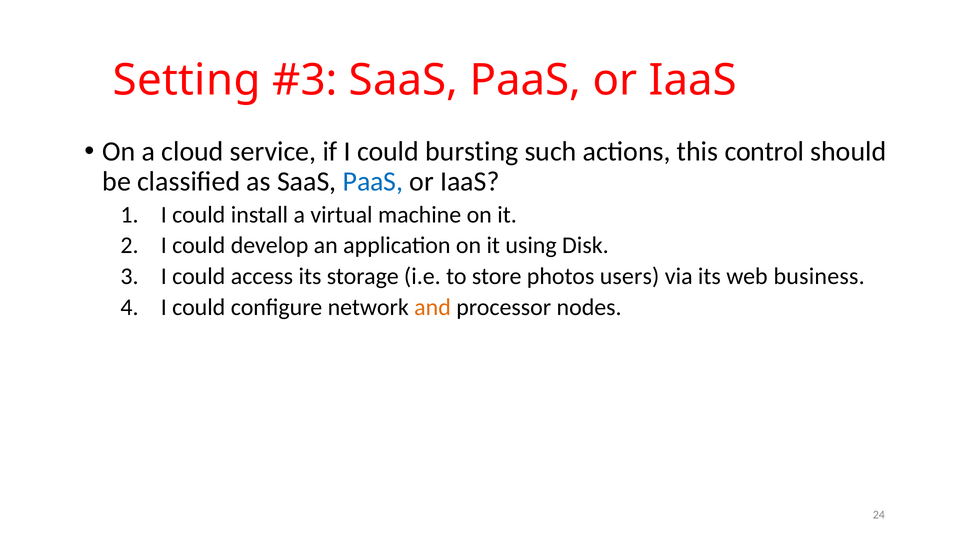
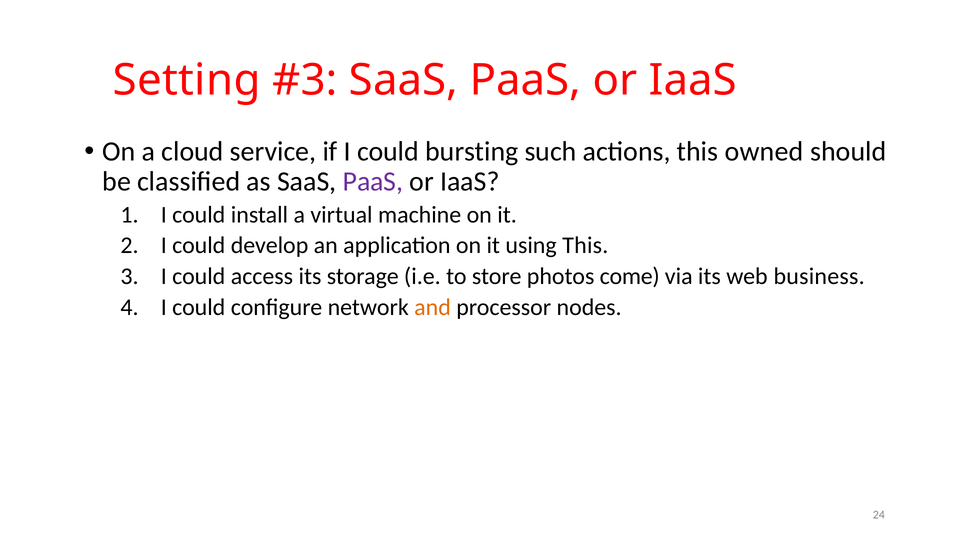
control: control -> owned
PaaS at (373, 182) colour: blue -> purple
using Disk: Disk -> This
users: users -> come
